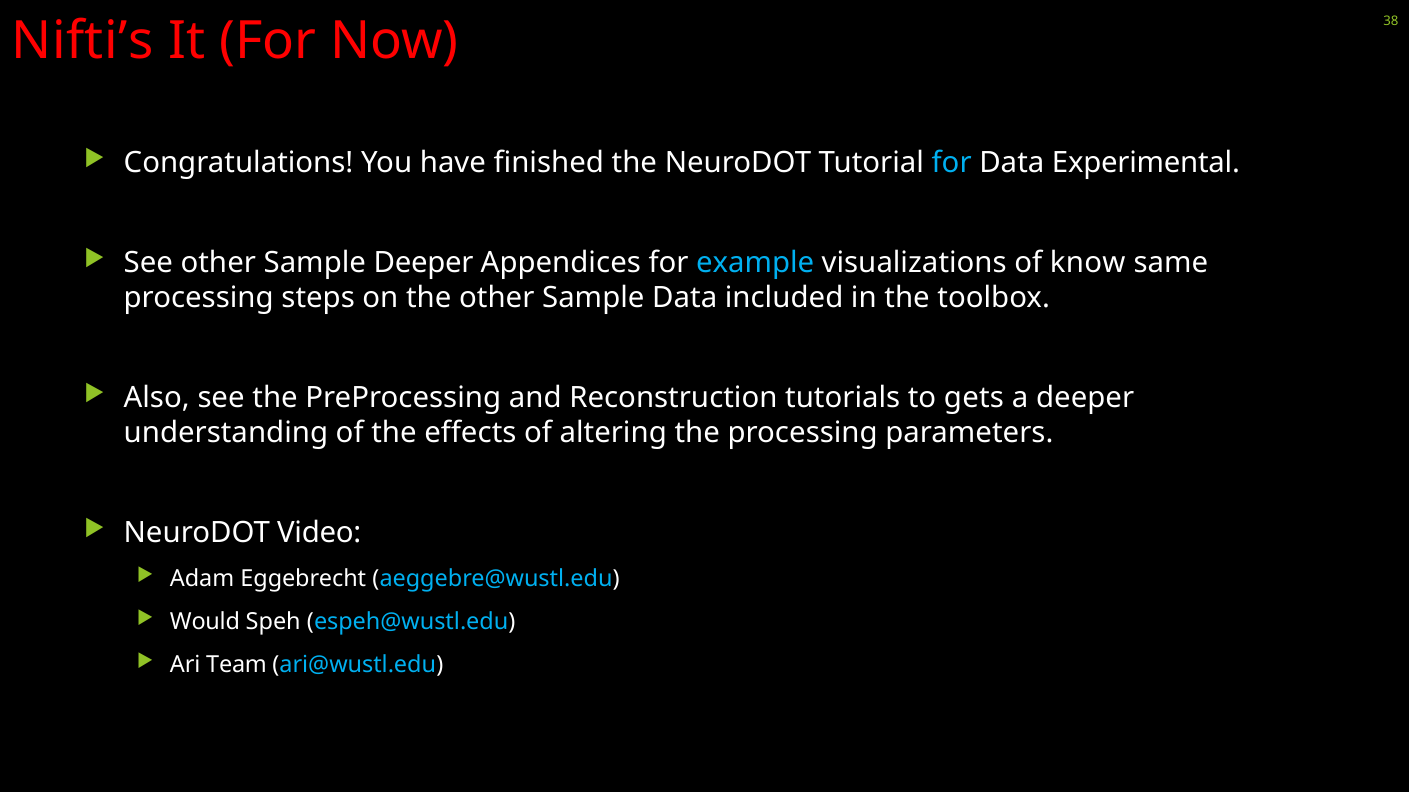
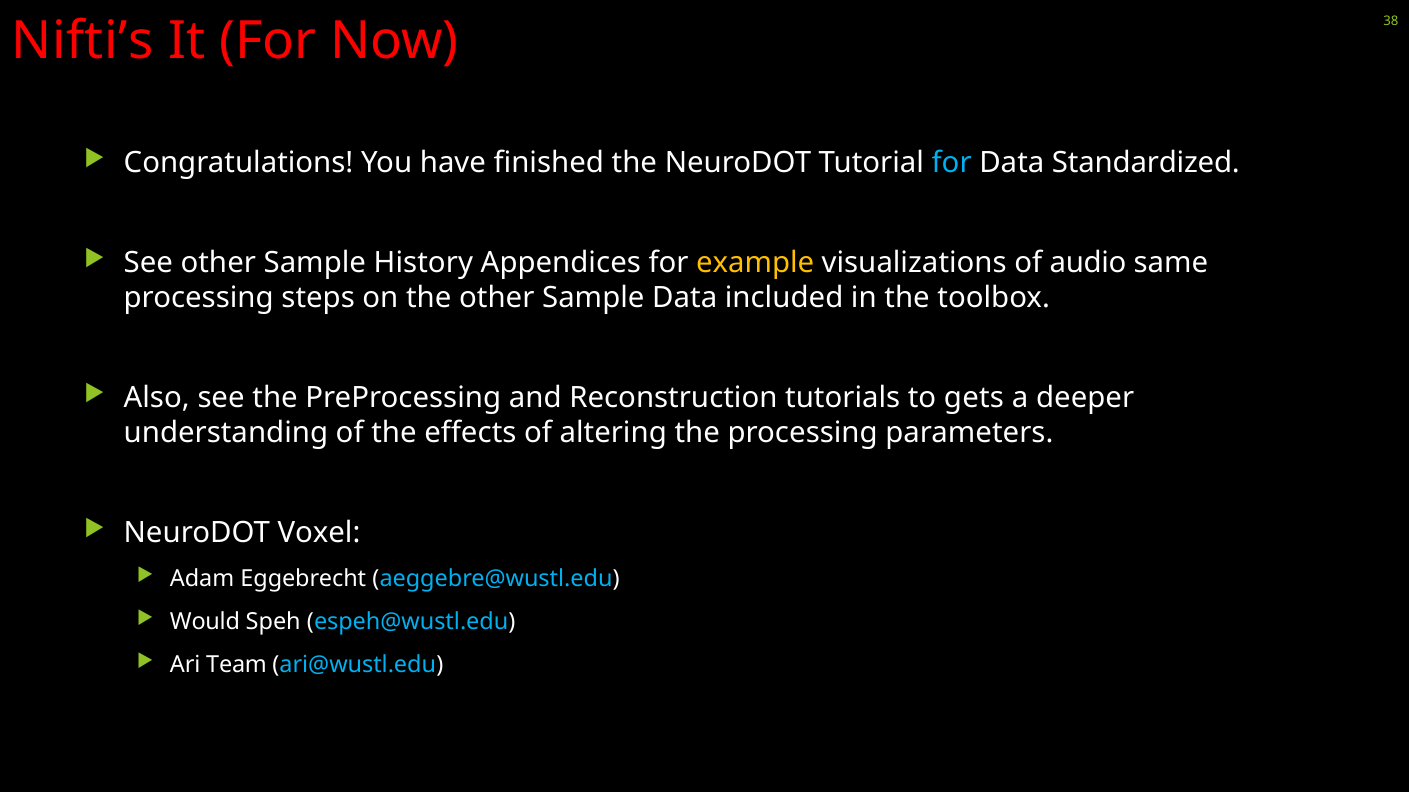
Experimental: Experimental -> Standardized
Sample Deeper: Deeper -> History
example colour: light blue -> yellow
know: know -> audio
Video: Video -> Voxel
